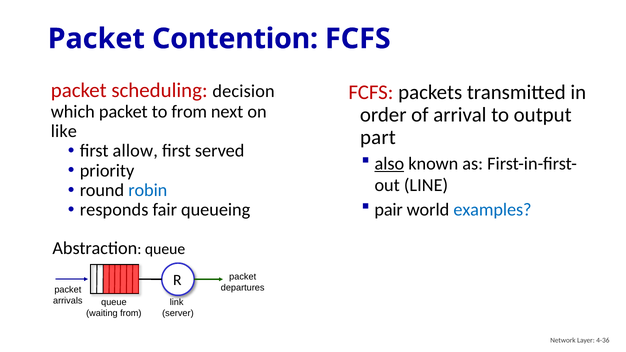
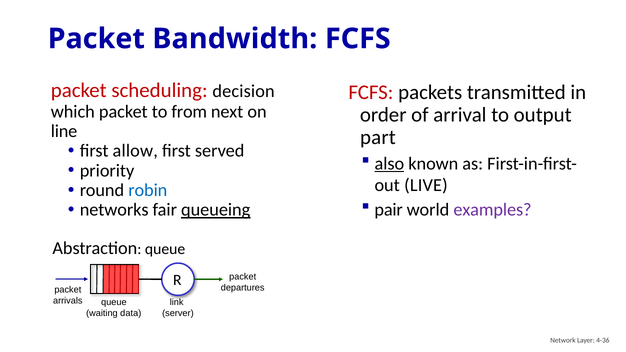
Contention: Contention -> Bandwidth
like: like -> line
LINE: LINE -> LIVE
examples colour: blue -> purple
responds: responds -> networks
queueing underline: none -> present
waiting from: from -> data
